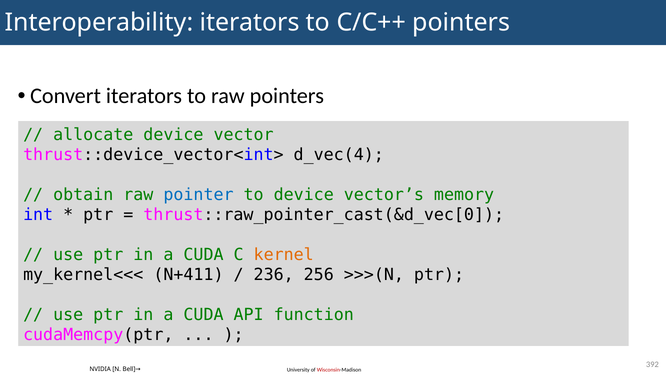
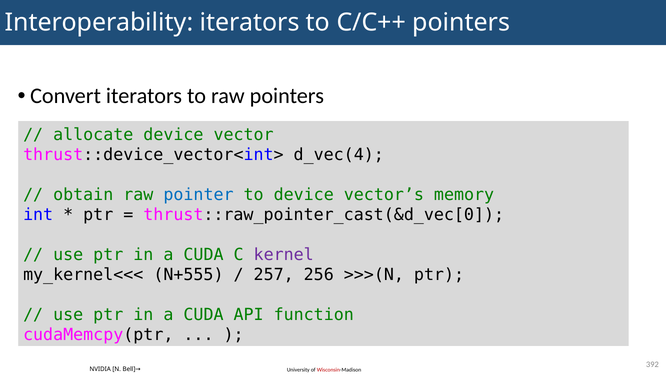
kernel colour: orange -> purple
N+411: N+411 -> N+555
236: 236 -> 257
